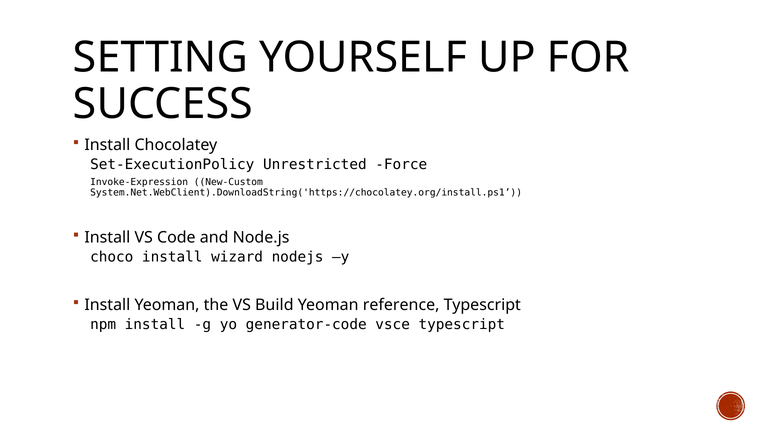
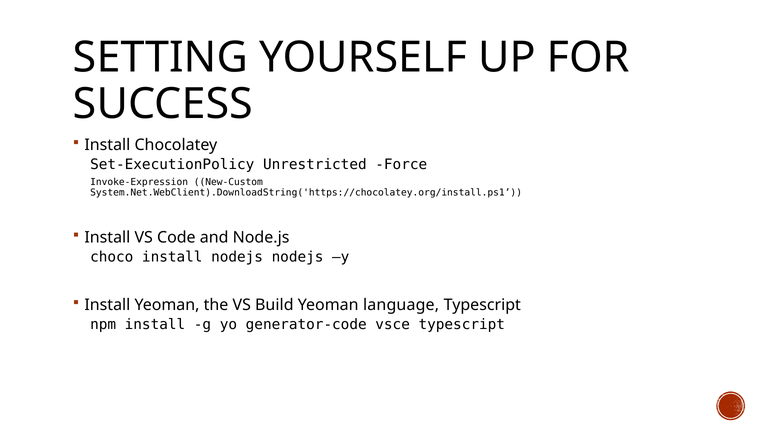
install wizard: wizard -> nodejs
reference: reference -> language
